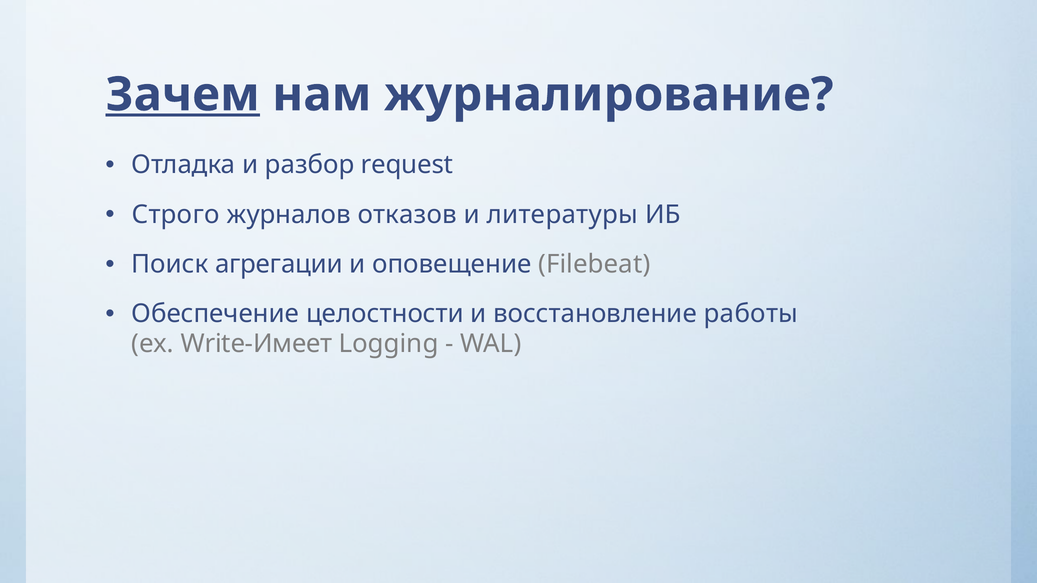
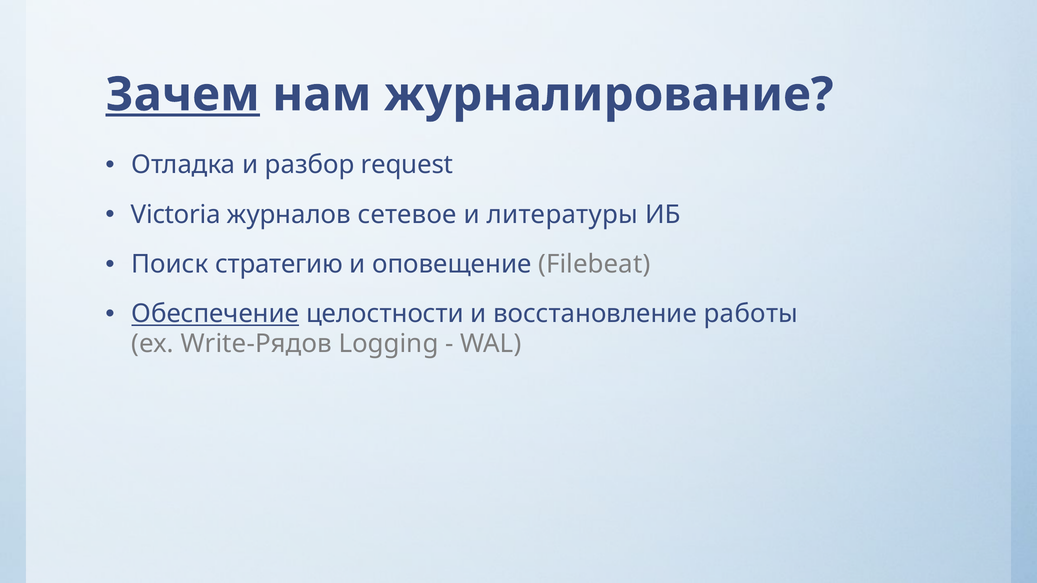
Строго: Строго -> Victoria
отказов: отказов -> сетевое
агрегации: агрегации -> стратегию
Обеспечение underline: none -> present
Write-Имеет: Write-Имеет -> Write-Рядов
